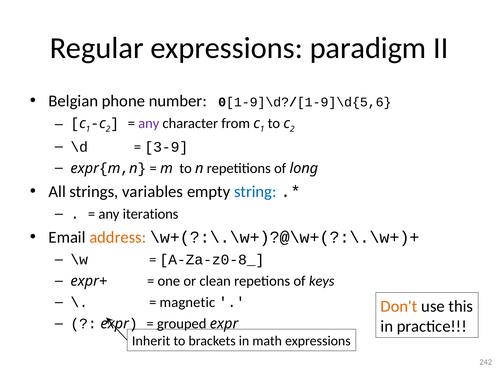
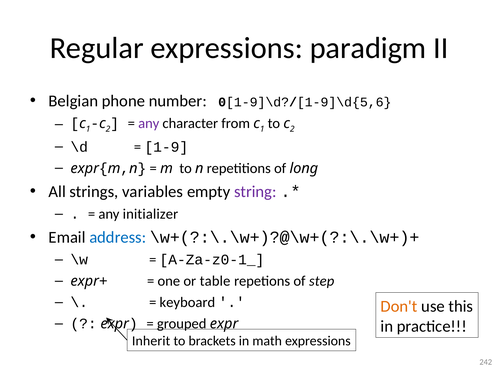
3-9: 3-9 -> 1-9
string colour: blue -> purple
iterations: iterations -> initializer
address colour: orange -> blue
A-Za-z0-8_: A-Za-z0-8_ -> A-Za-z0-1_
clean: clean -> table
keys: keys -> step
magnetic: magnetic -> keyboard
